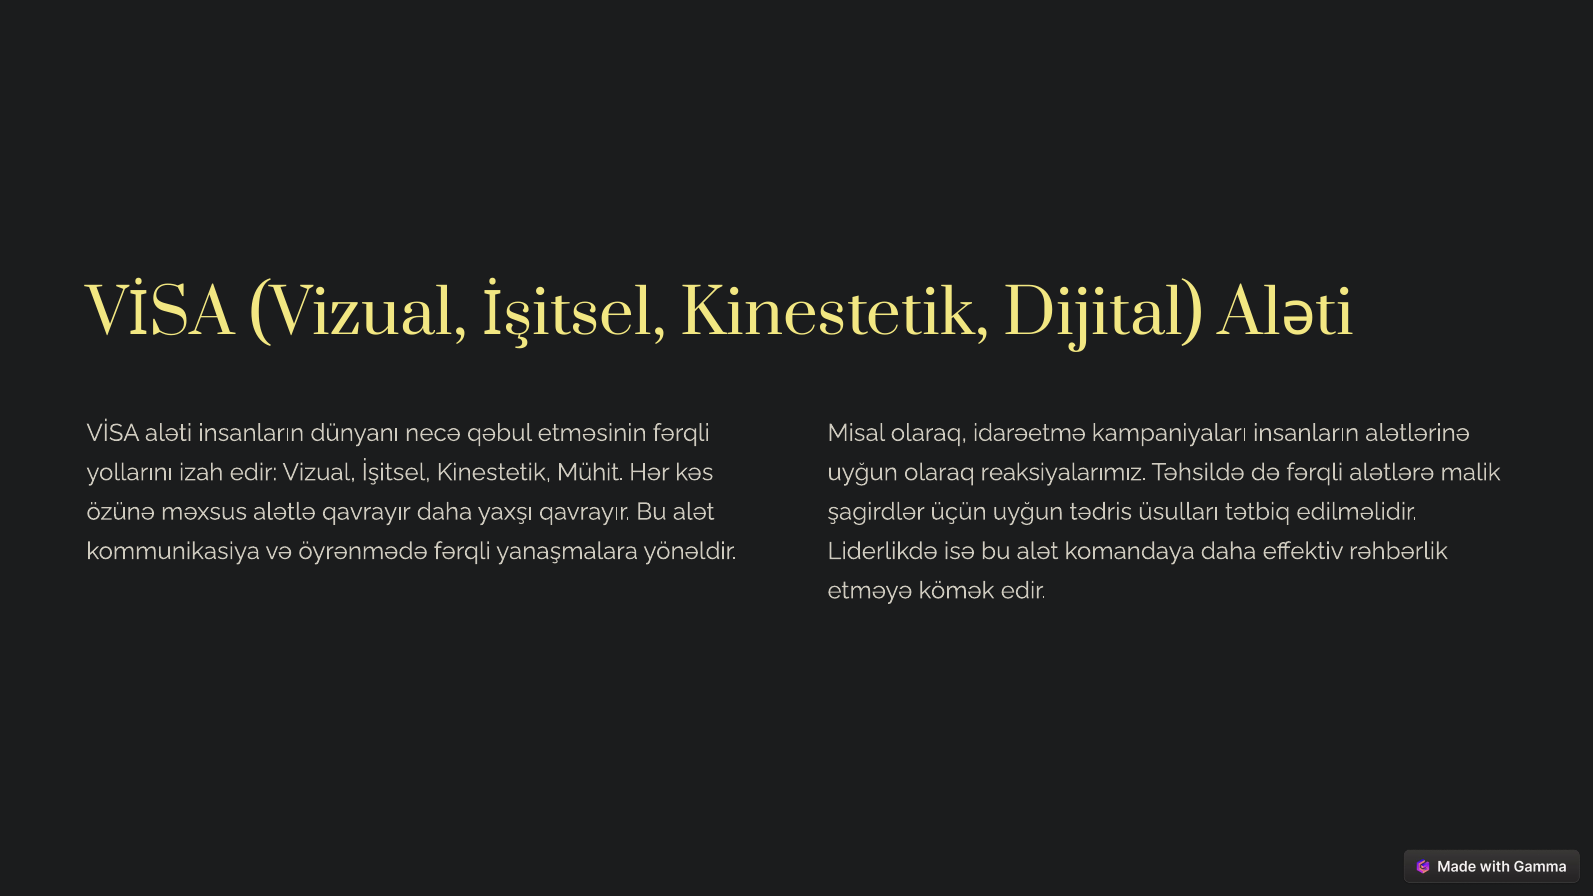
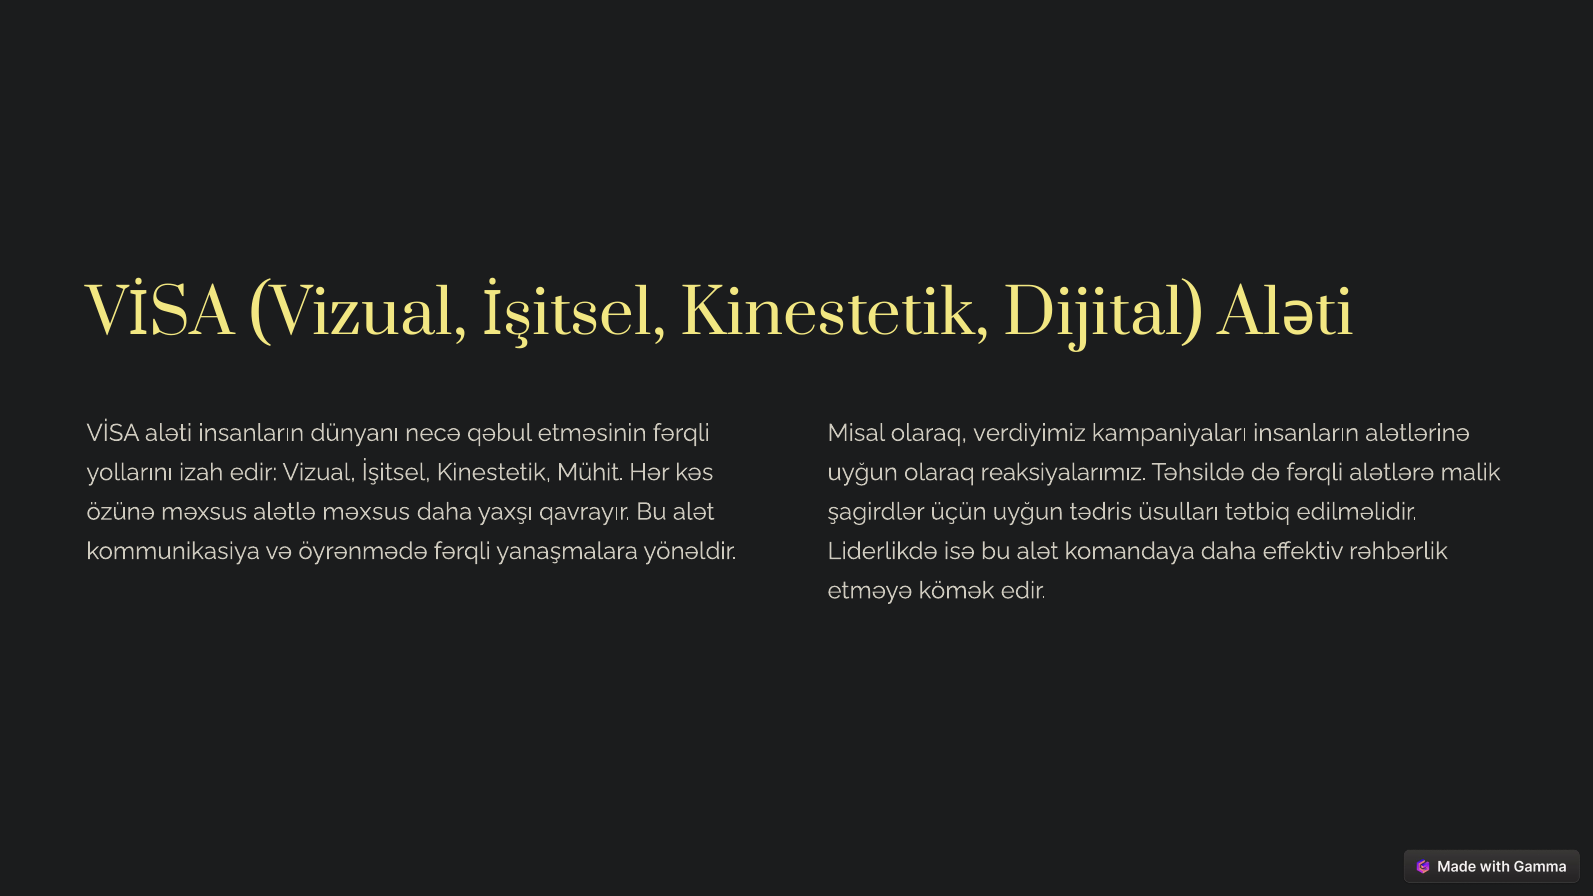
idarəetmə: idarəetmə -> verdiyimiz
alətlə qavrayır: qavrayır -> məxsus
